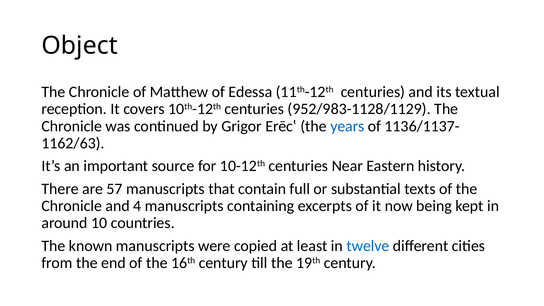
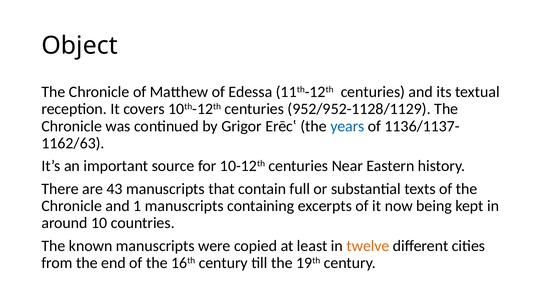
952/983-1128/1129: 952/983-1128/1129 -> 952/952-1128/1129
57: 57 -> 43
4: 4 -> 1
twelve colour: blue -> orange
